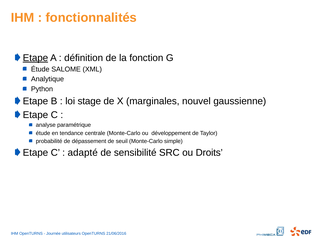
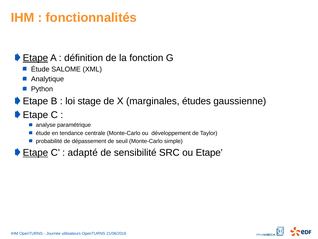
nouvel: nouvel -> études
Etape at (35, 152) underline: none -> present
ou Droits: Droits -> Etape
